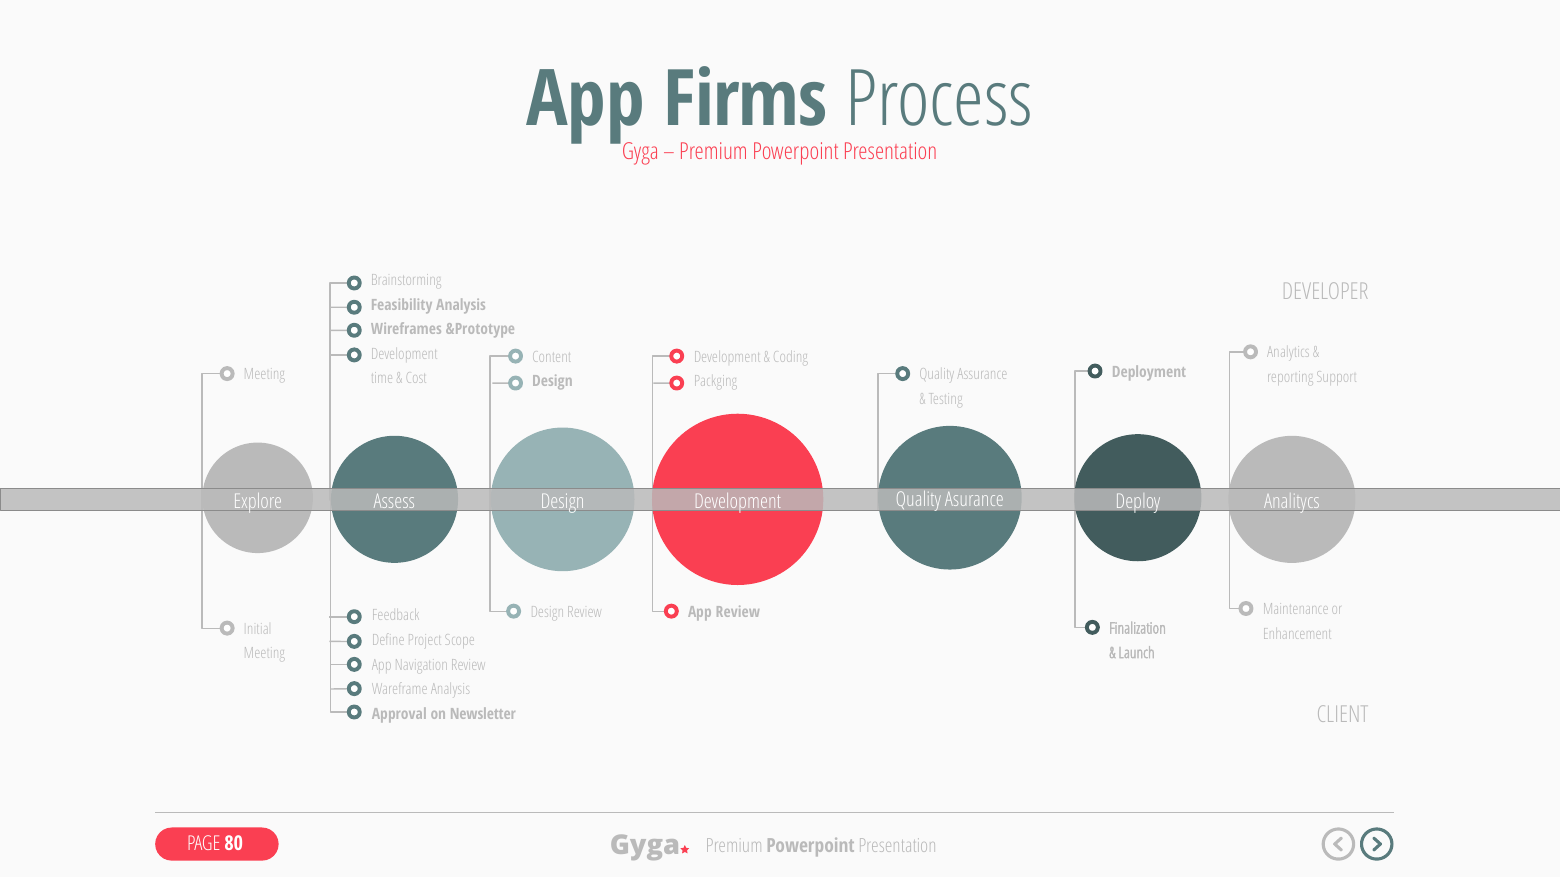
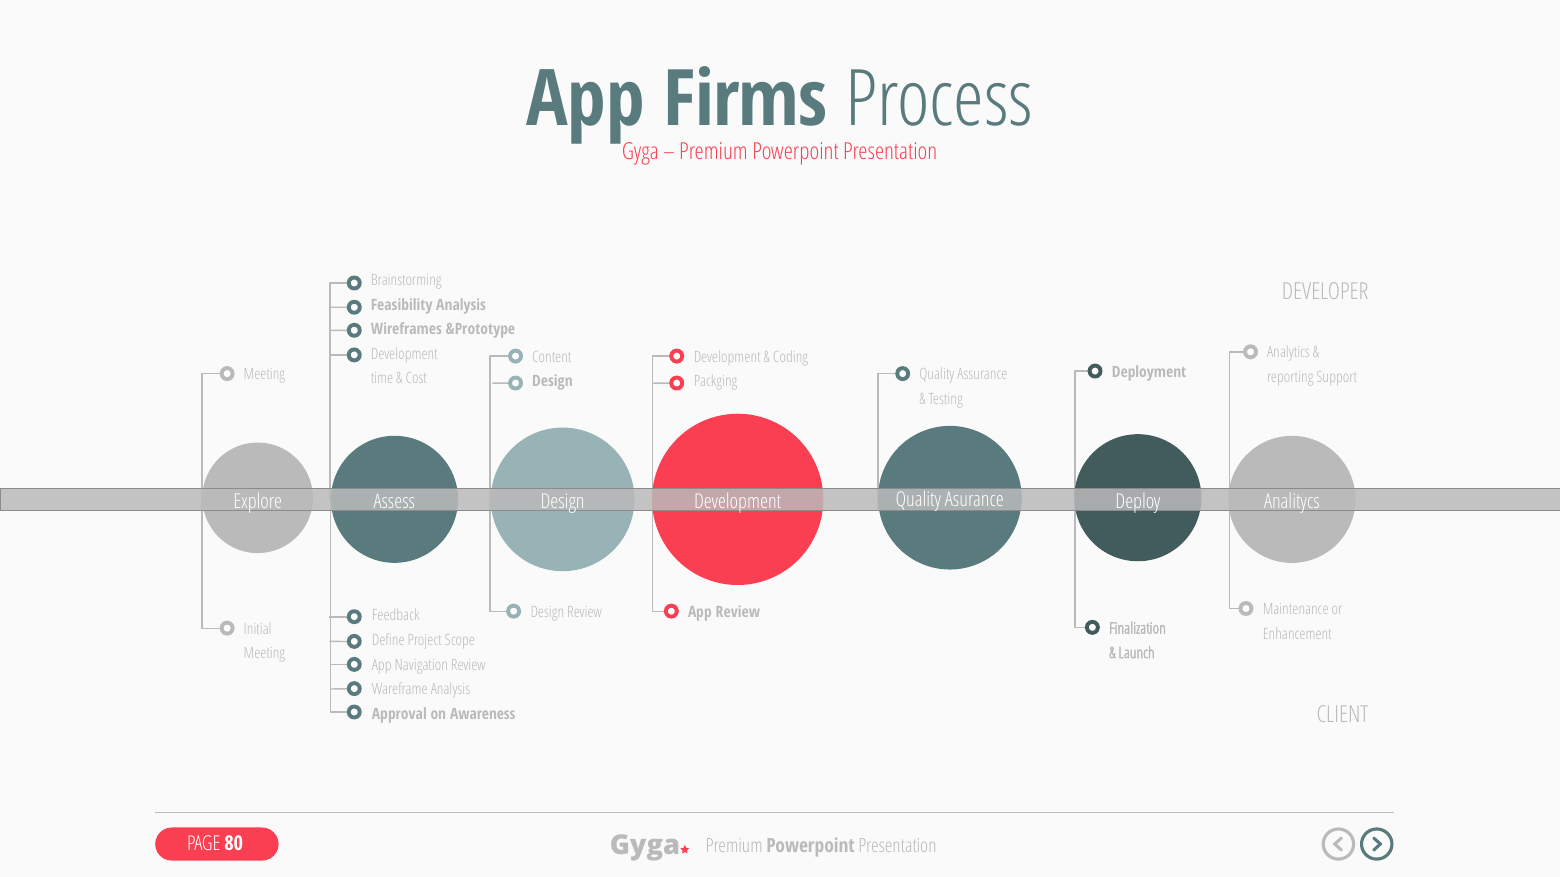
Newsletter: Newsletter -> Awareness
